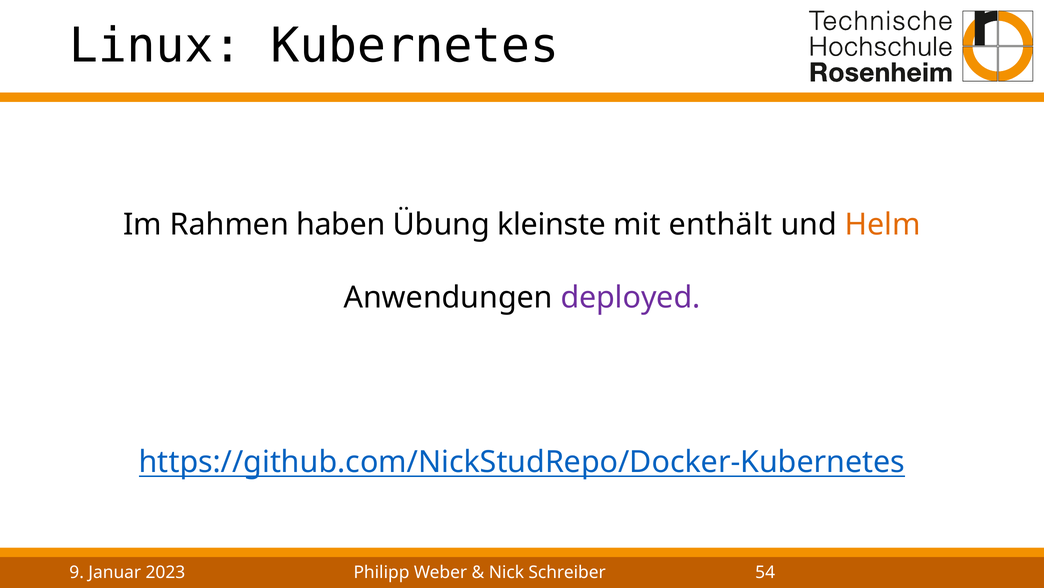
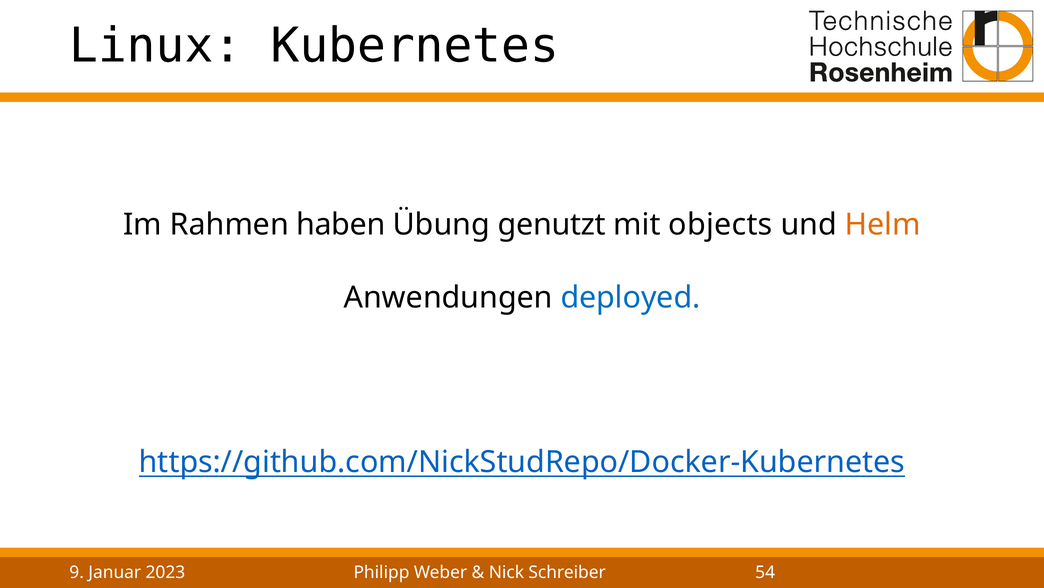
kleinste: kleinste -> genutzt
enthält: enthält -> objects
deployed colour: purple -> blue
